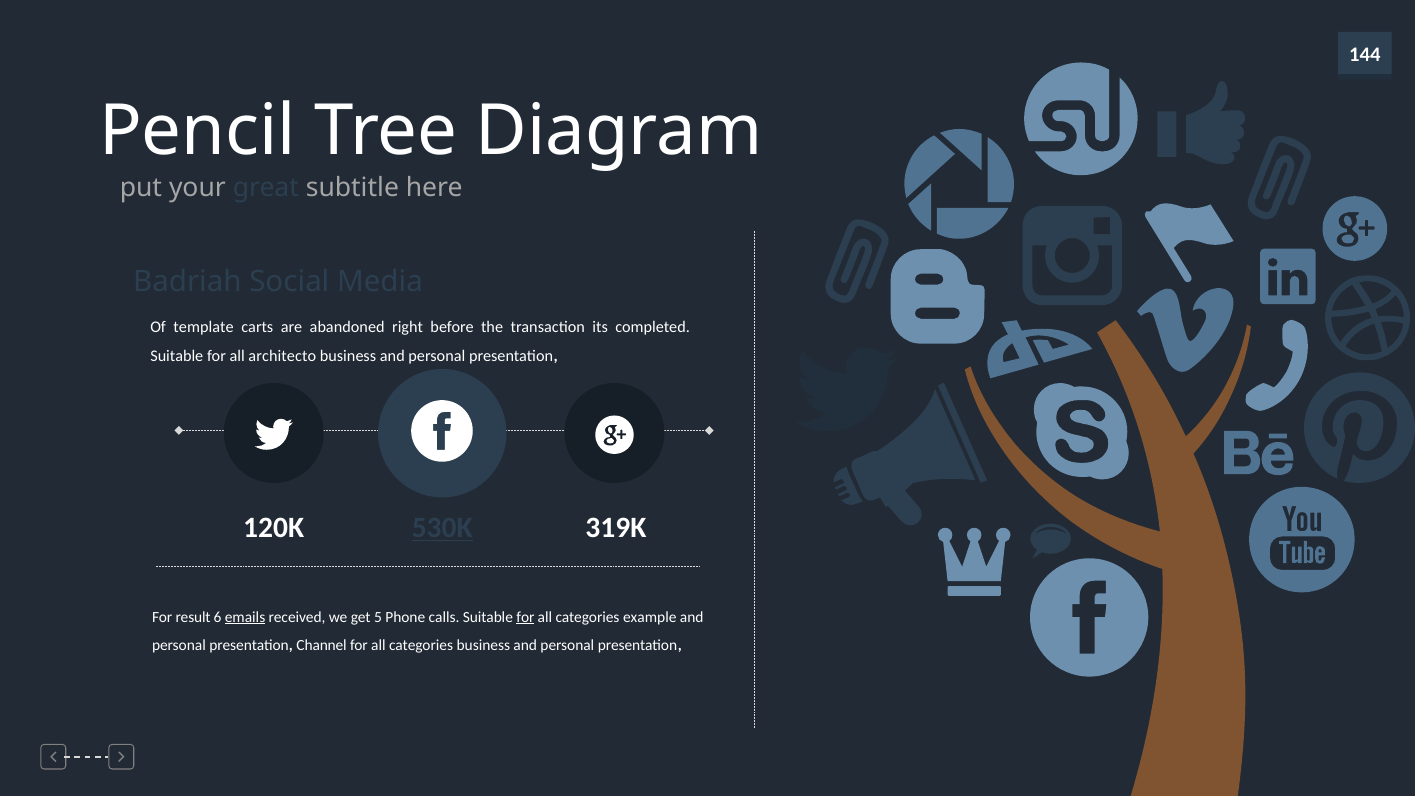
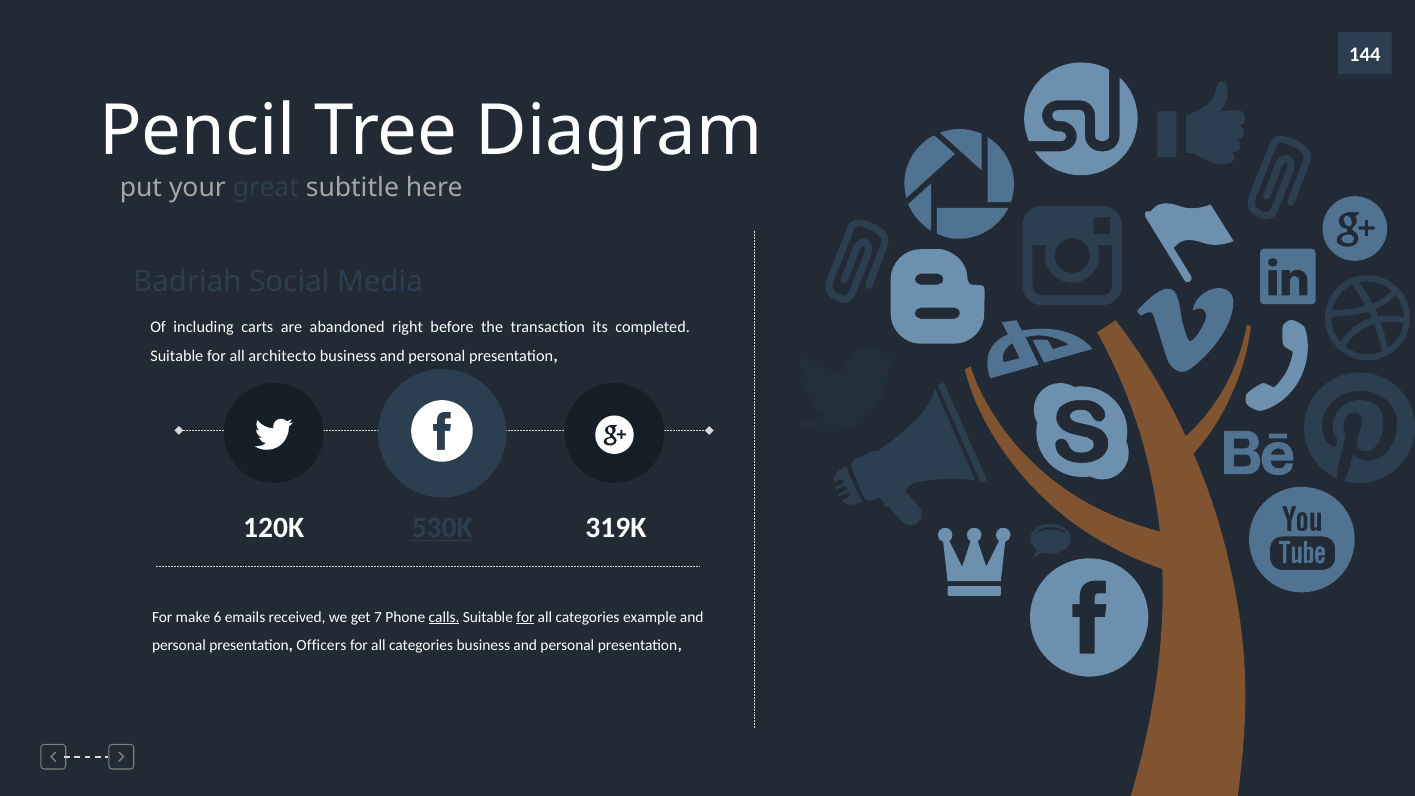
template: template -> including
result: result -> make
emails underline: present -> none
5: 5 -> 7
calls underline: none -> present
Channel: Channel -> Officers
